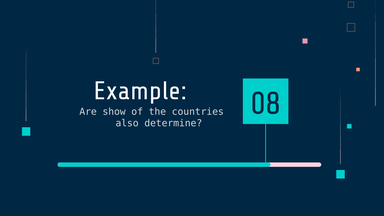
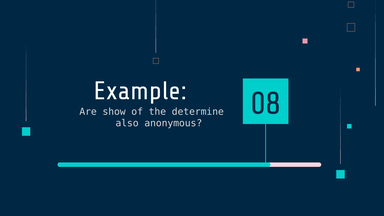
countries: countries -> determine
determine: determine -> anonymous
